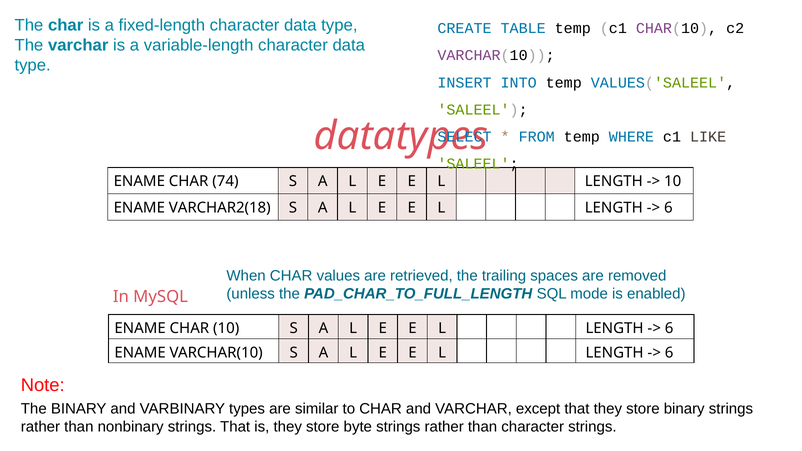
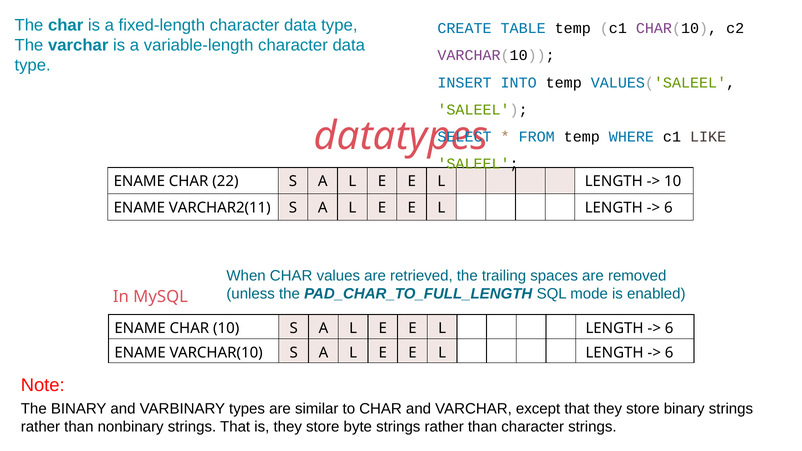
74: 74 -> 22
VARCHAR2(18: VARCHAR2(18 -> VARCHAR2(11
